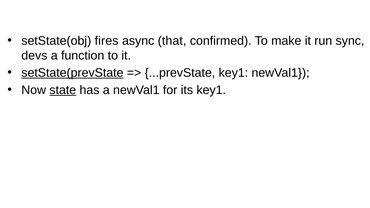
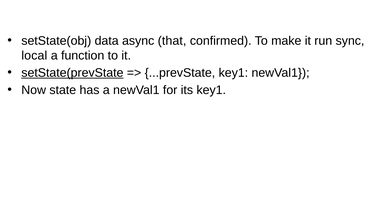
fires: fires -> data
devs: devs -> local
state underline: present -> none
